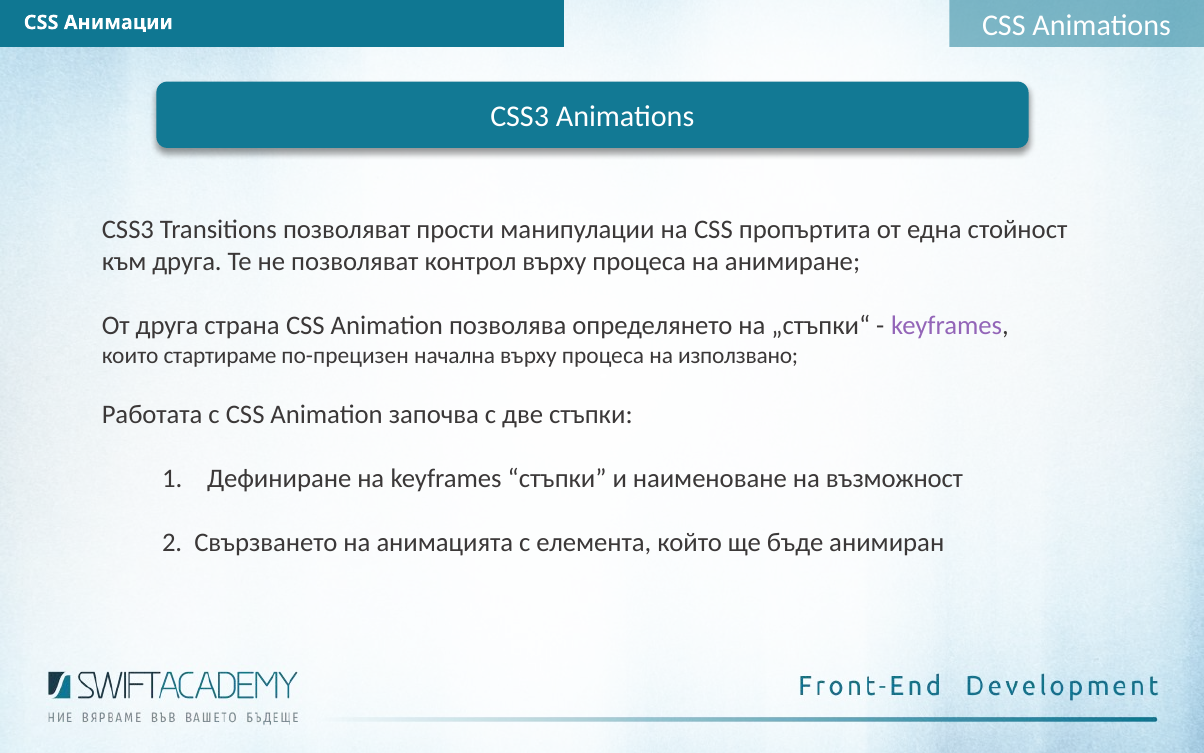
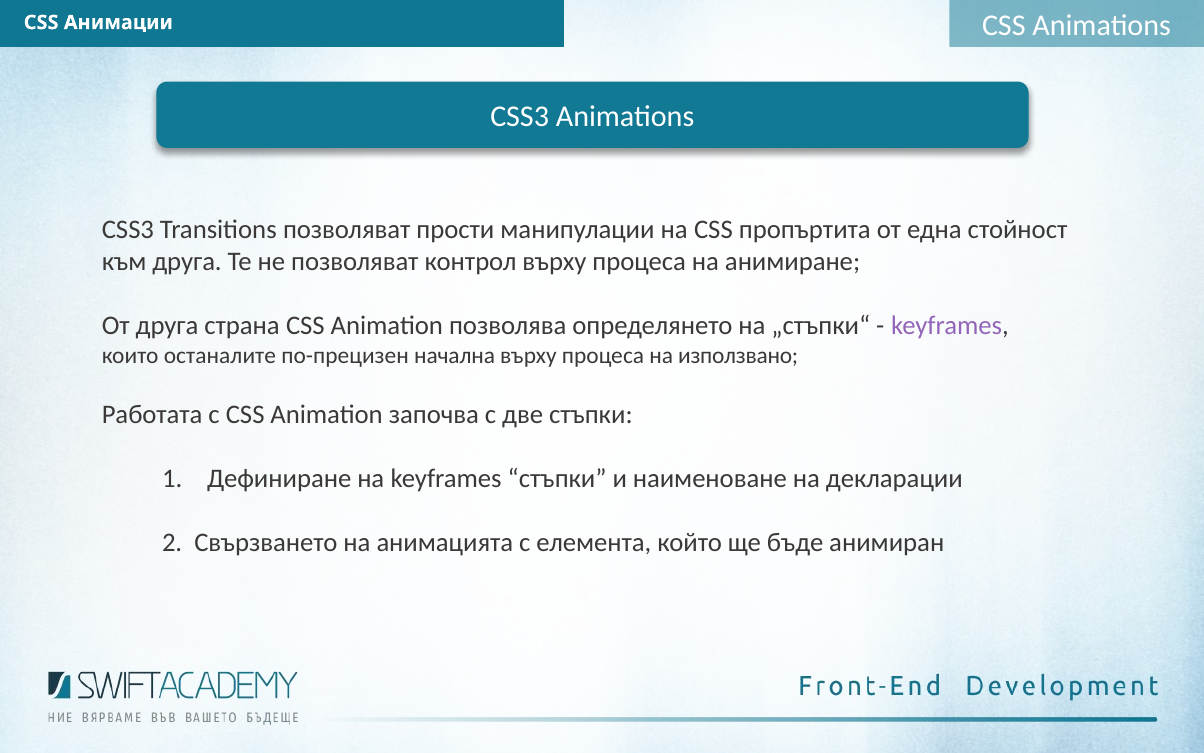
стартираме: стартираме -> останалите
възможност: възможност -> декларации
